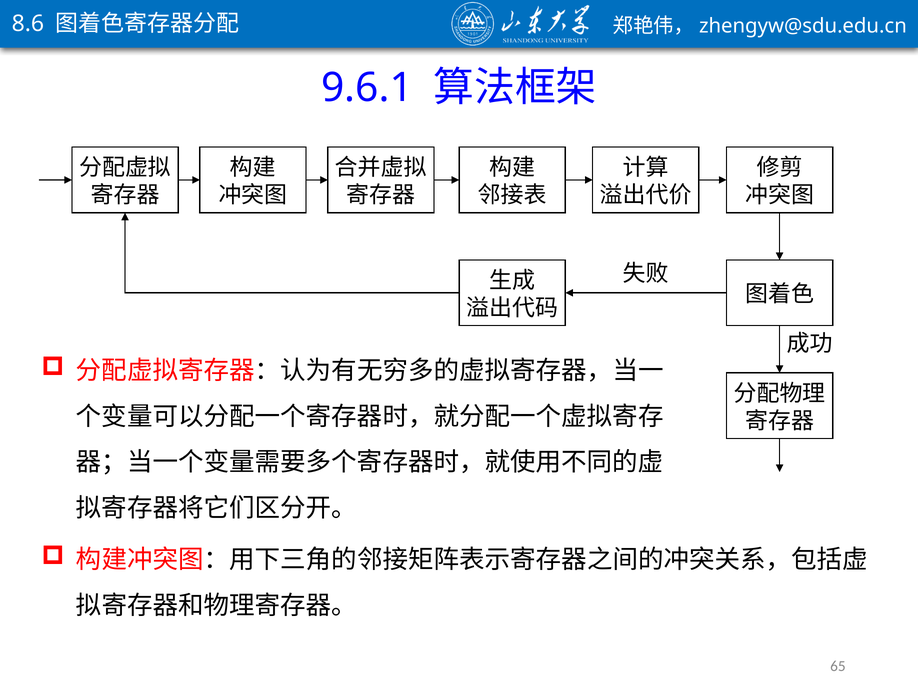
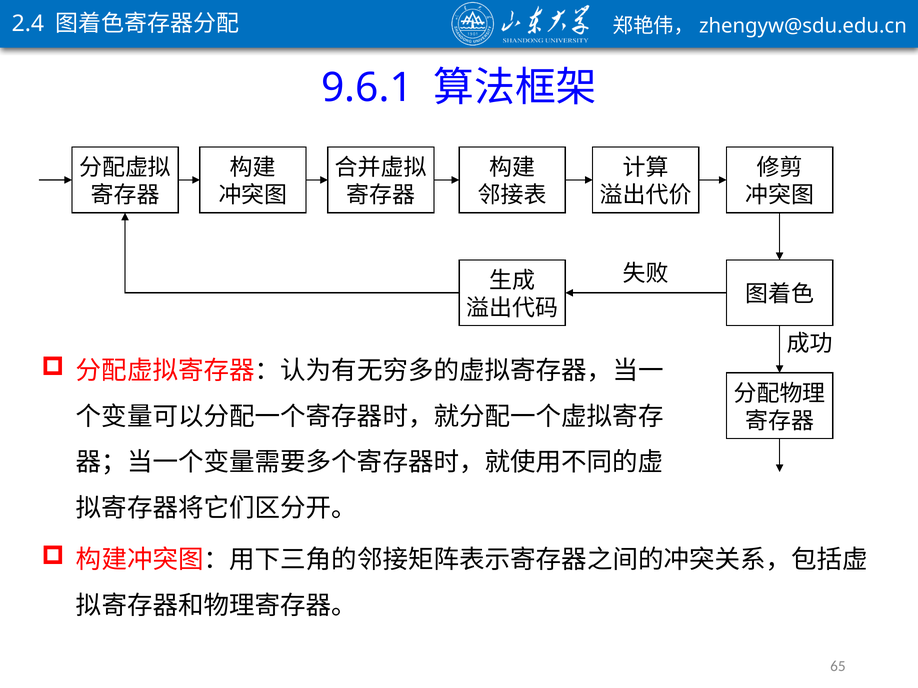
8.6: 8.6 -> 2.4
